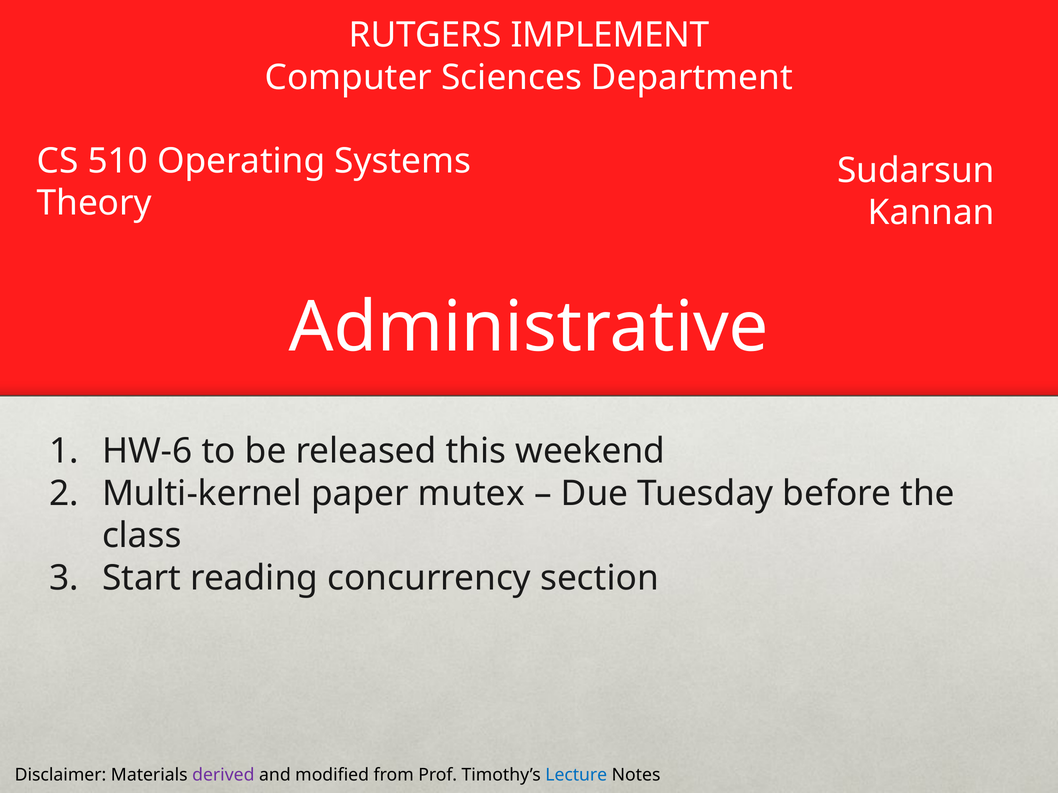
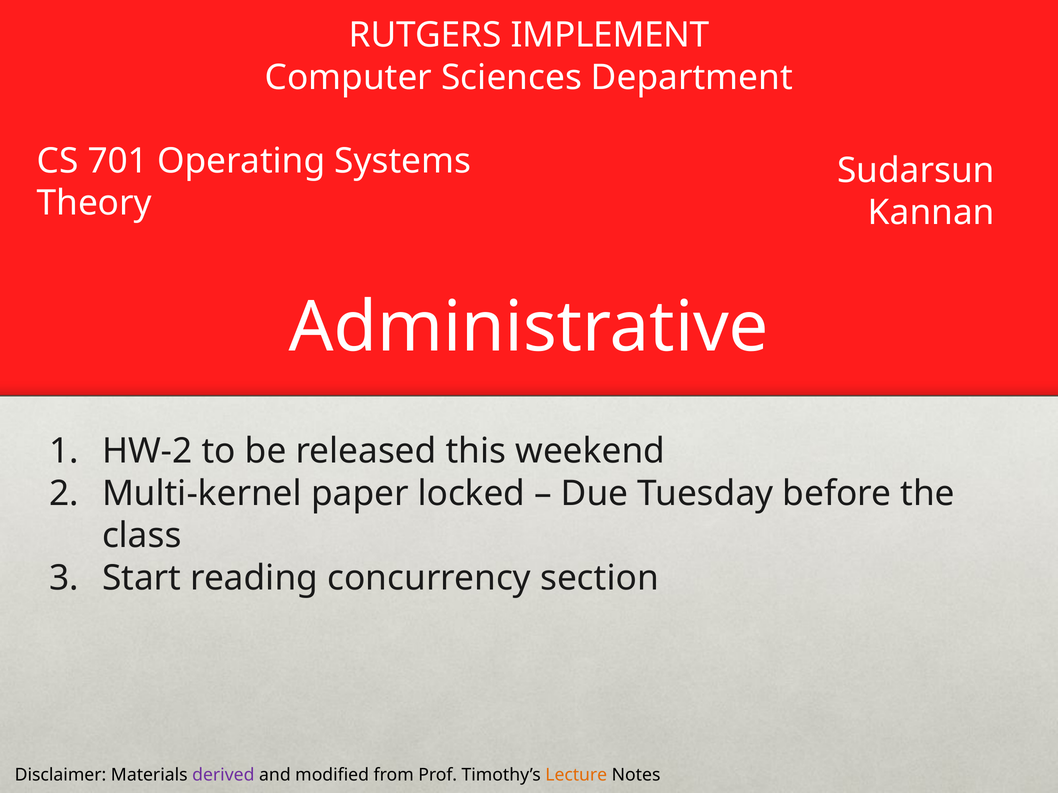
510: 510 -> 701
HW-6: HW-6 -> HW-2
mutex: mutex -> locked
Lecture colour: blue -> orange
